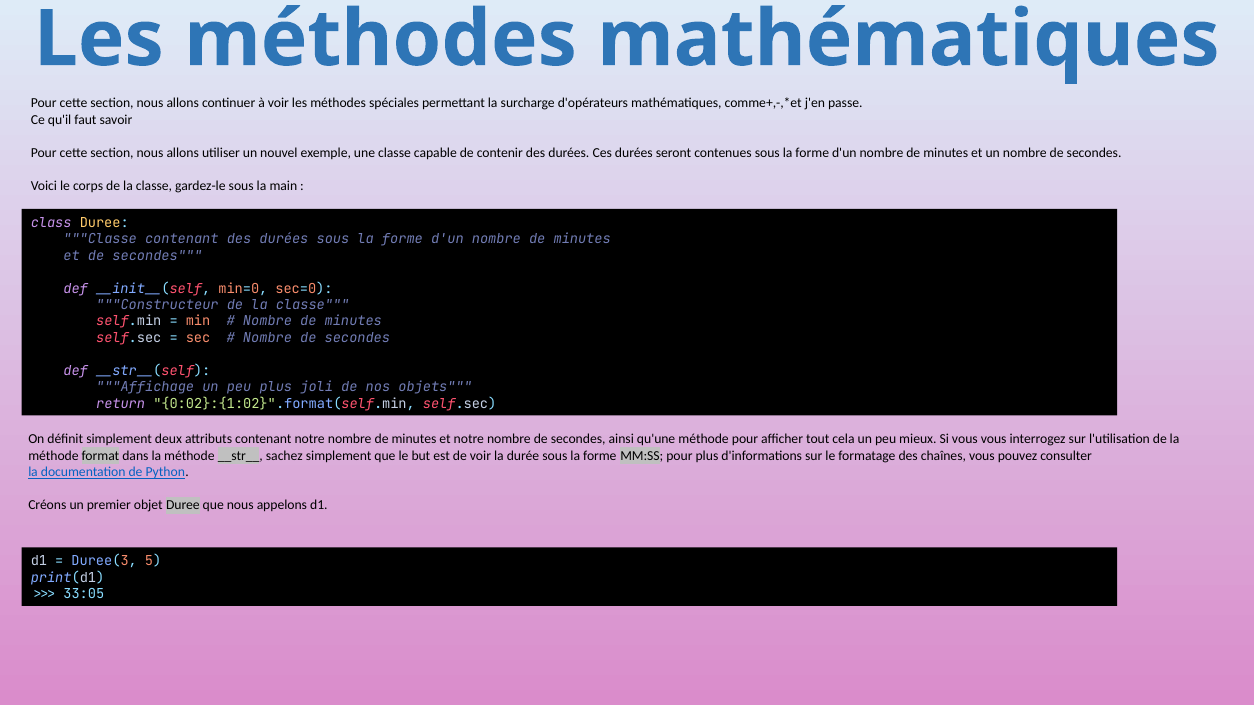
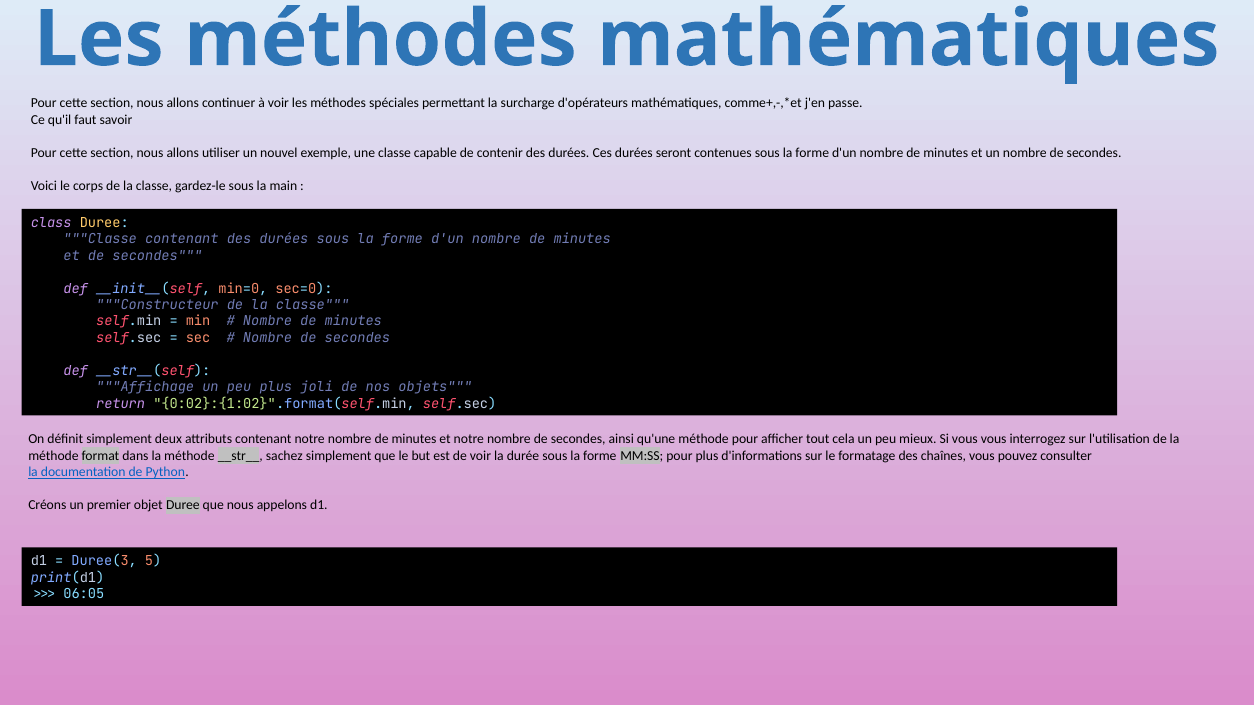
33:05: 33:05 -> 06:05
